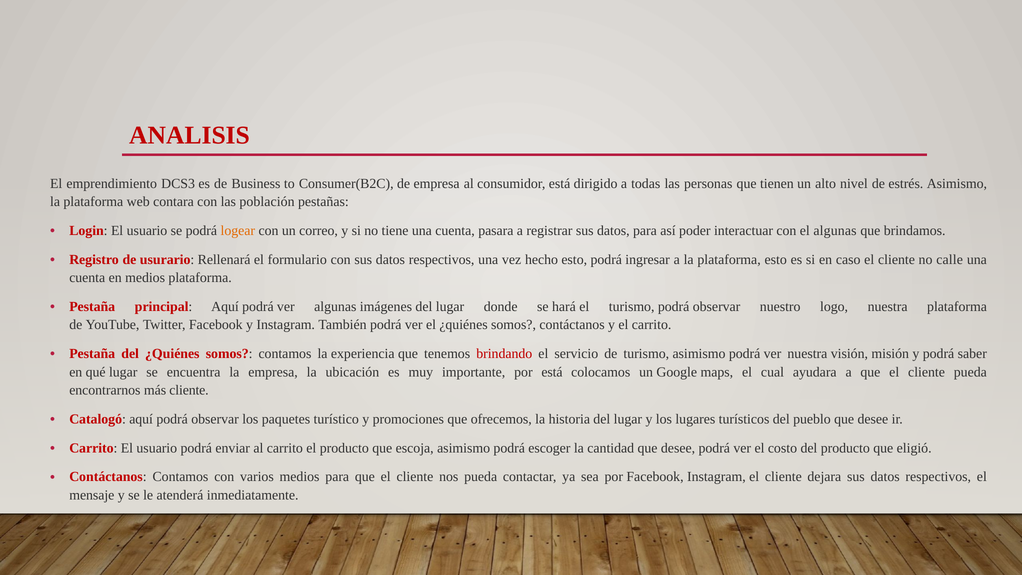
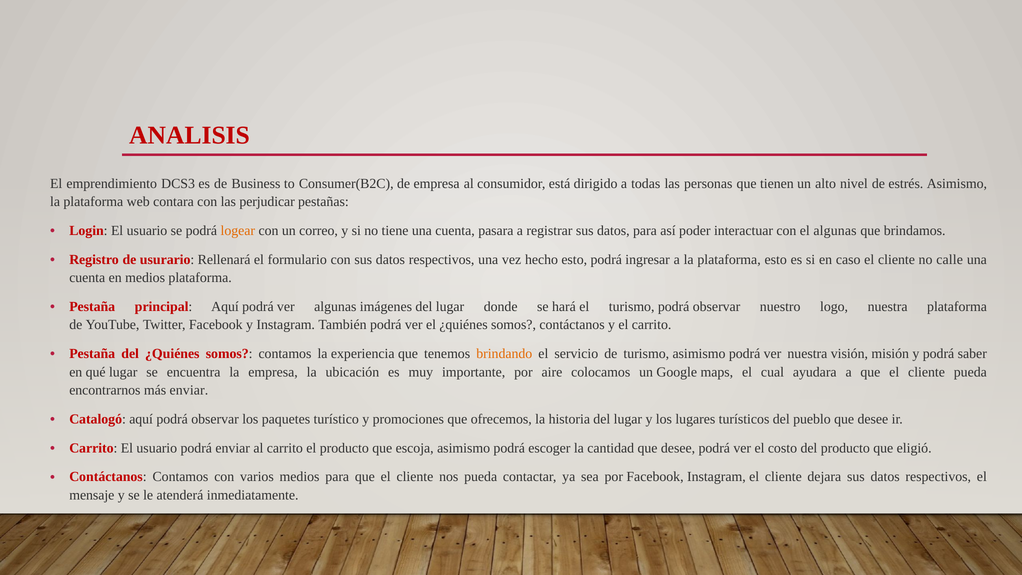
población: población -> perjudicar
brindando colour: red -> orange
por está: está -> aire
más cliente: cliente -> enviar
